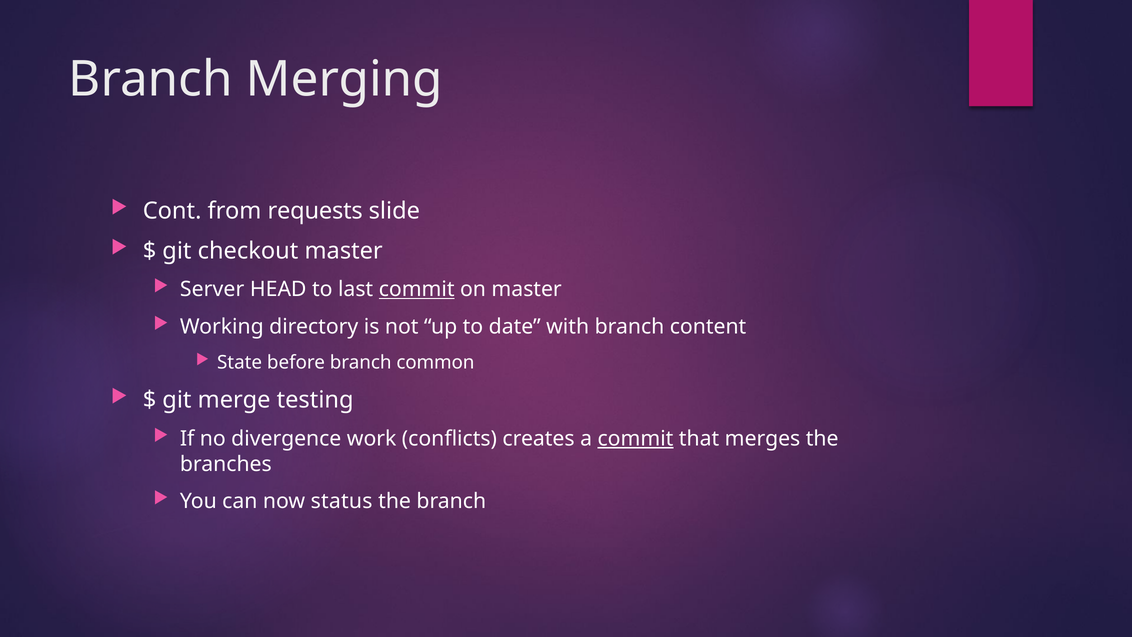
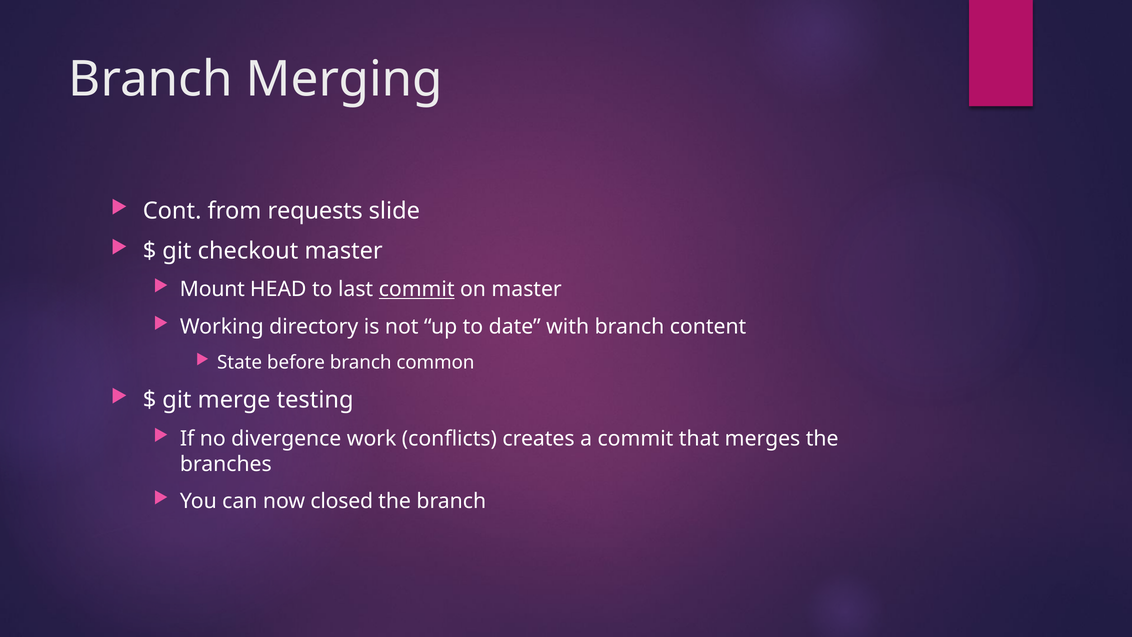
Server: Server -> Mount
commit at (635, 438) underline: present -> none
status: status -> closed
